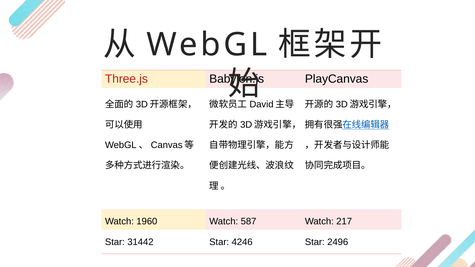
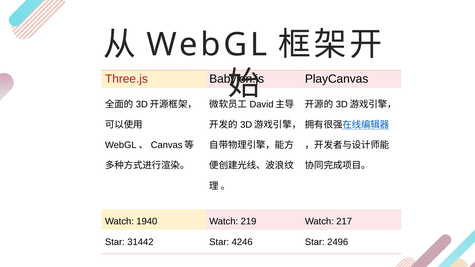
1960: 1960 -> 1940
587: 587 -> 219
